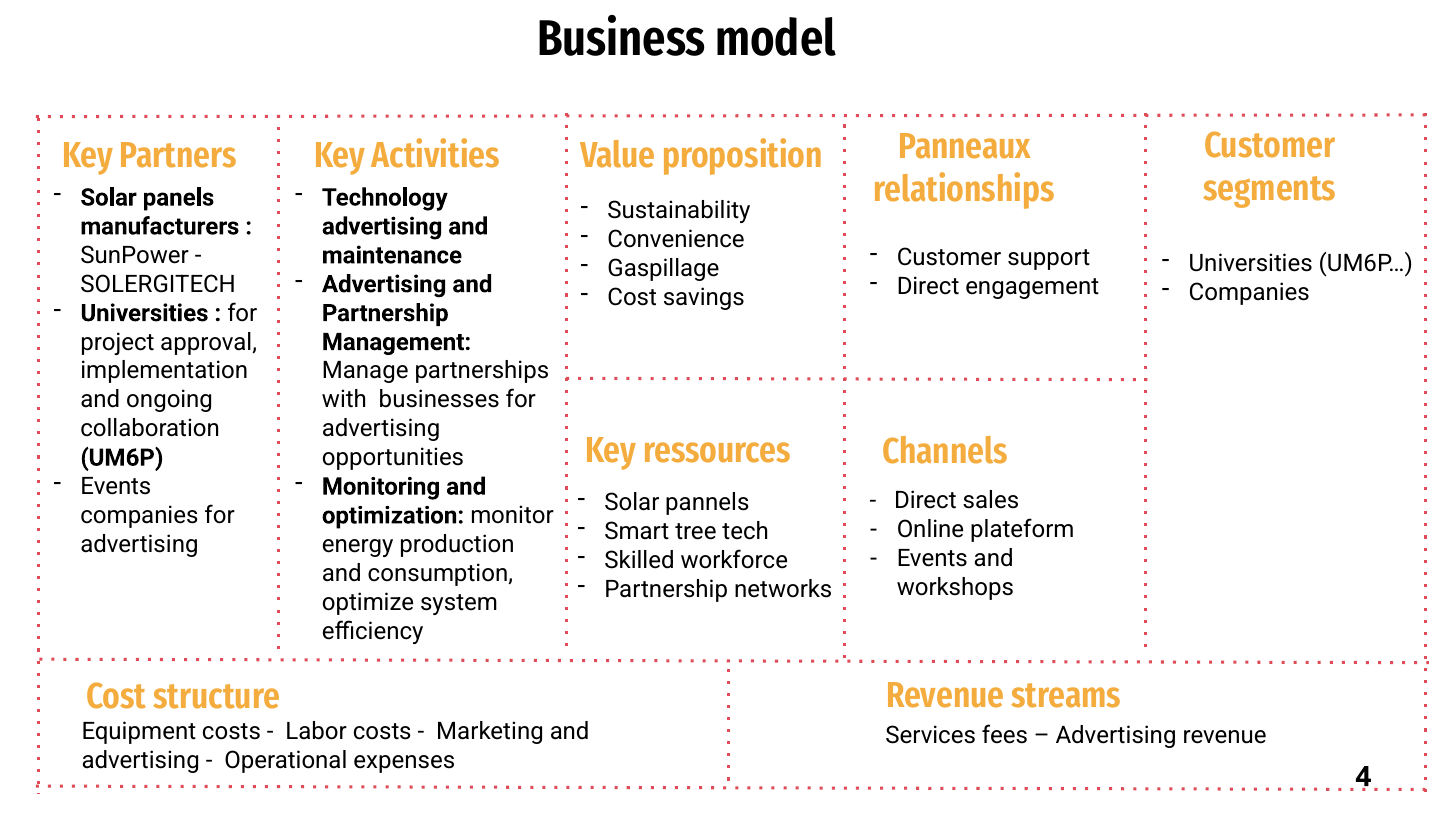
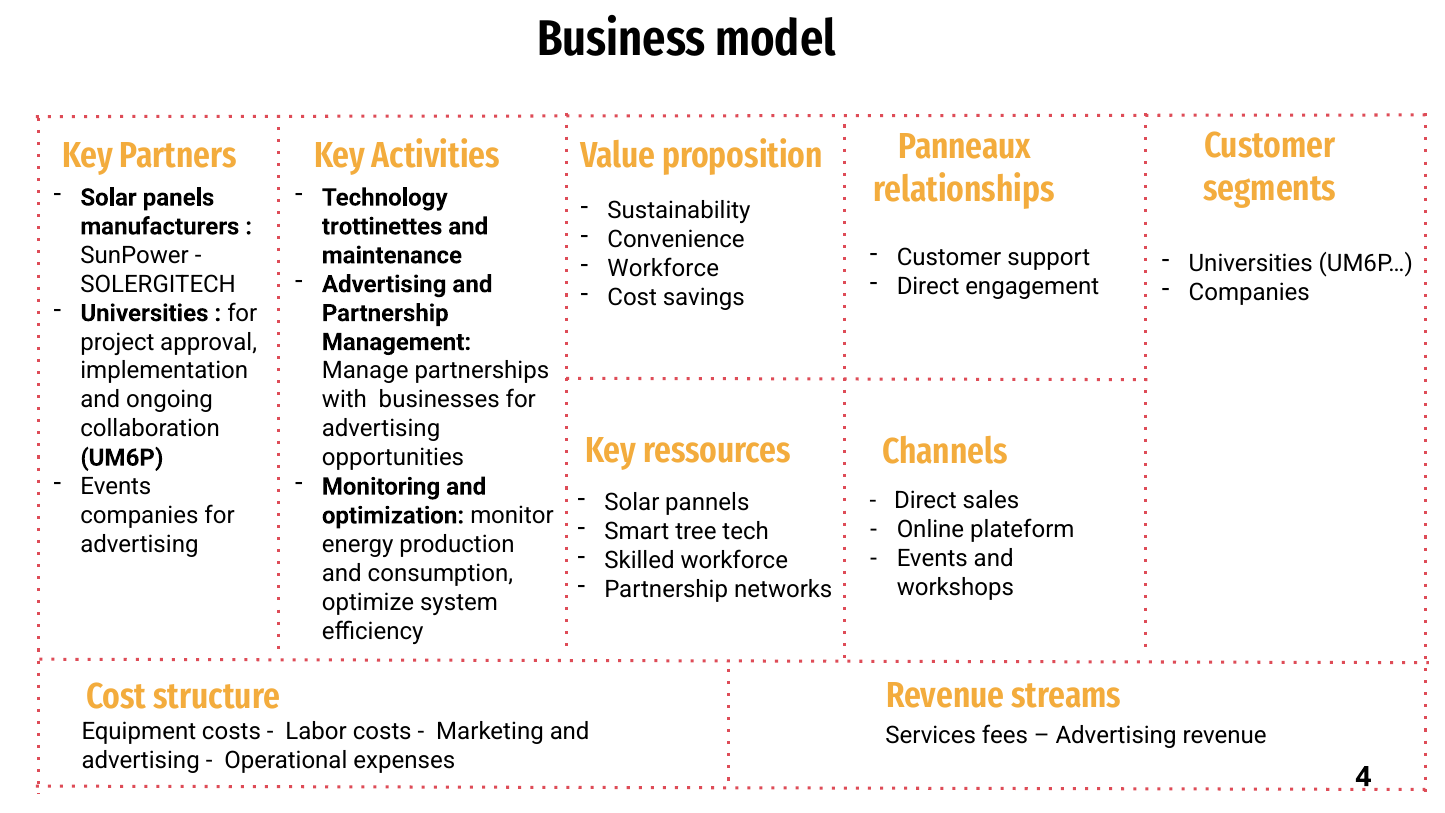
advertising at (382, 226): advertising -> trottinettes
Gaspillage at (663, 268): Gaspillage -> Workforce
